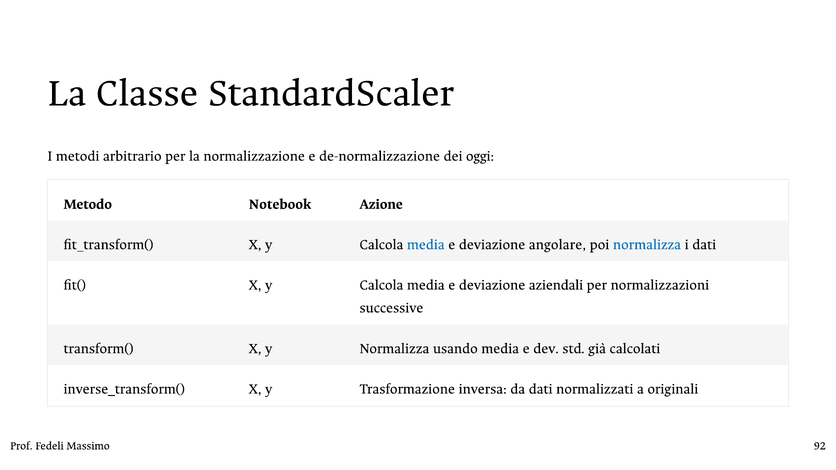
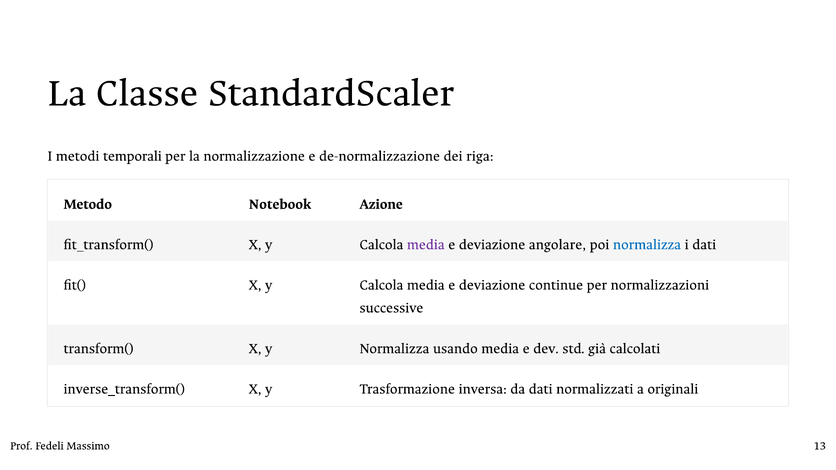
arbitrario: arbitrario -> temporali
oggi: oggi -> riga
media at (426, 244) colour: blue -> purple
aziendali: aziendali -> continue
92: 92 -> 13
